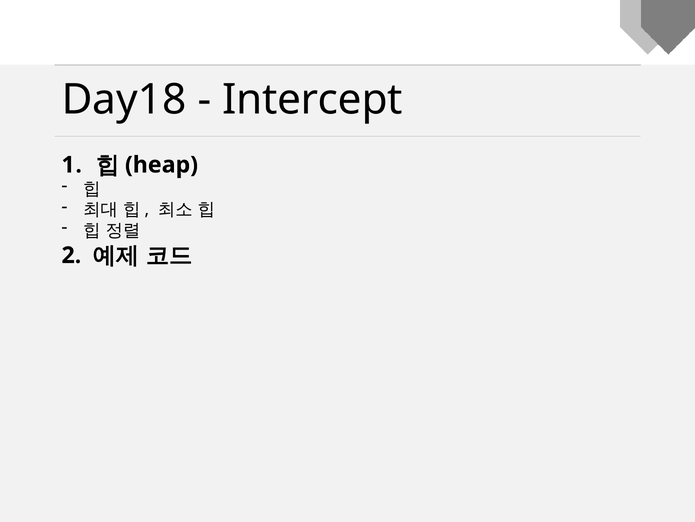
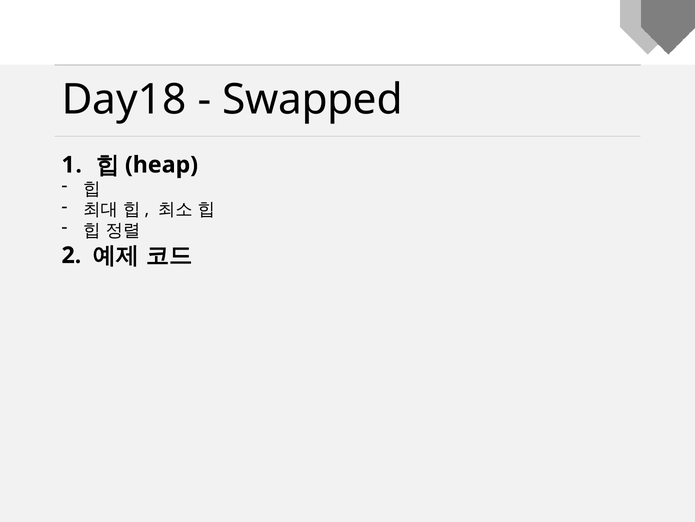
Intercept: Intercept -> Swapped
